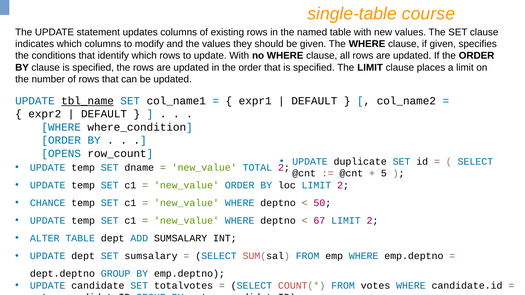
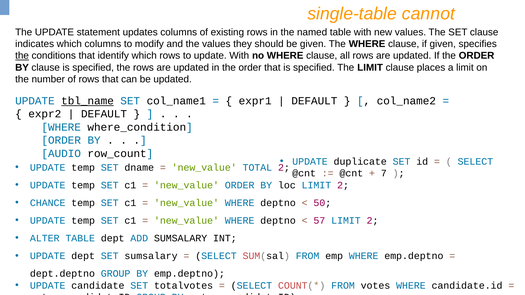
course: course -> cannot
the at (22, 56) underline: none -> present
OPENS: OPENS -> AUDIO
5: 5 -> 7
67: 67 -> 57
